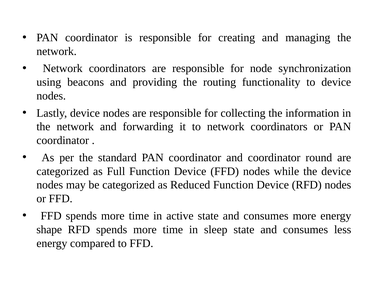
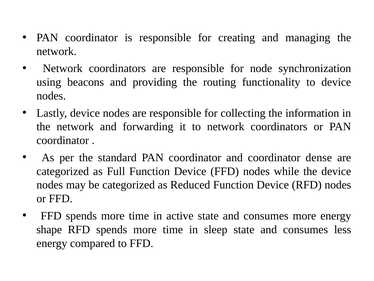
round: round -> dense
